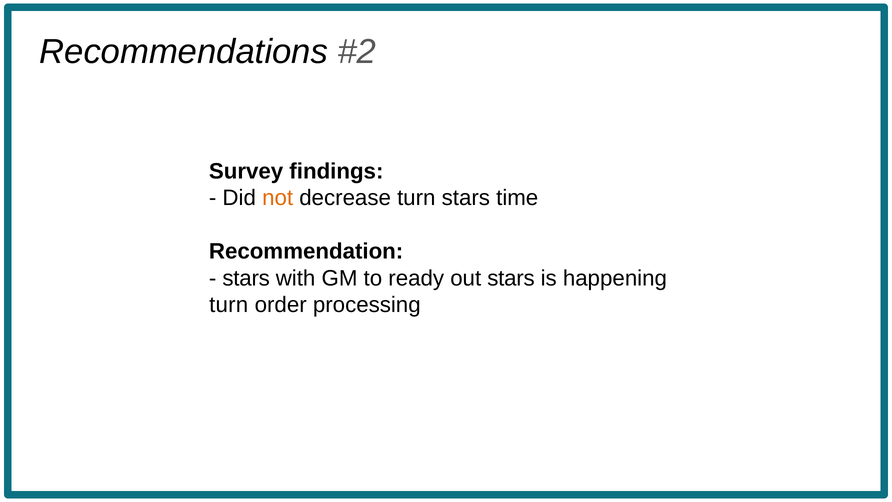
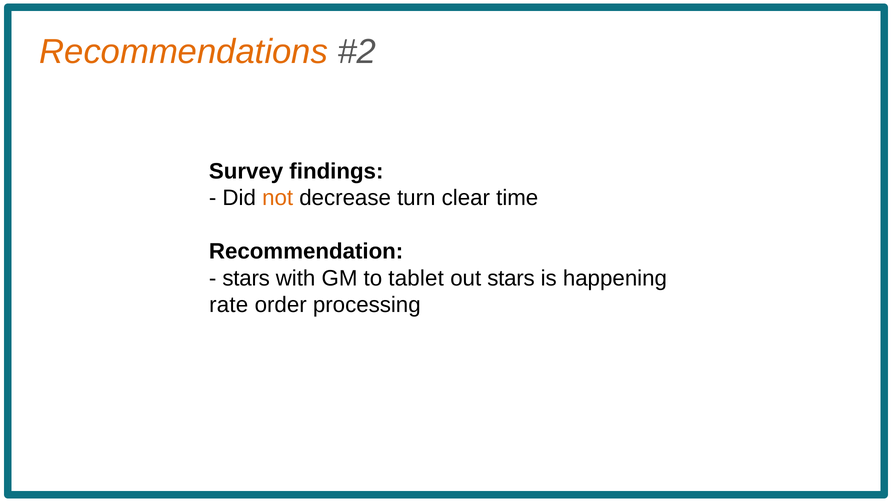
Recommendations colour: black -> orange
turn stars: stars -> clear
ready: ready -> tablet
turn at (229, 305): turn -> rate
